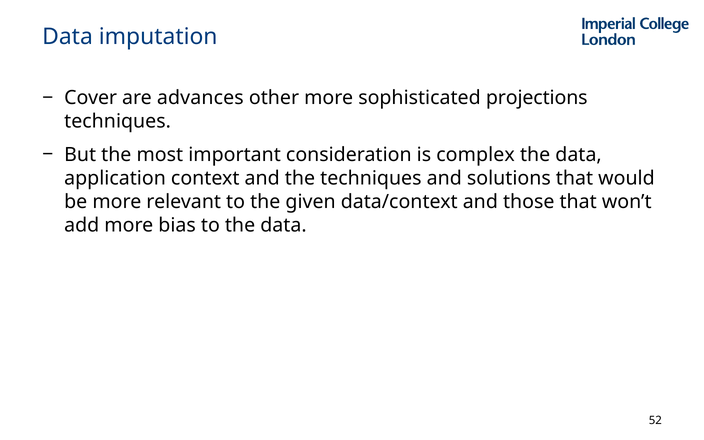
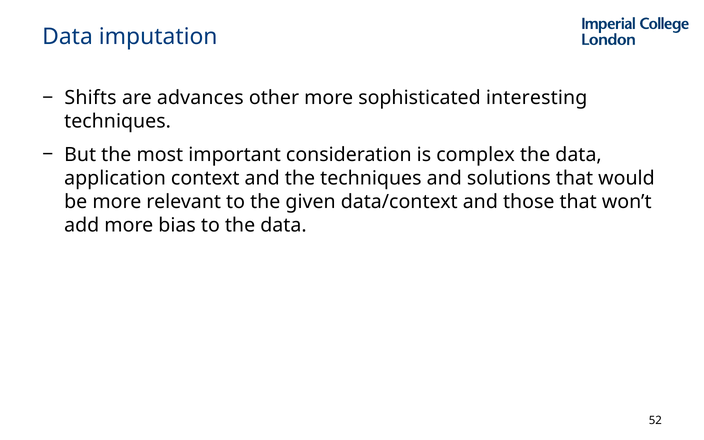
Cover: Cover -> Shifts
projections: projections -> interesting
